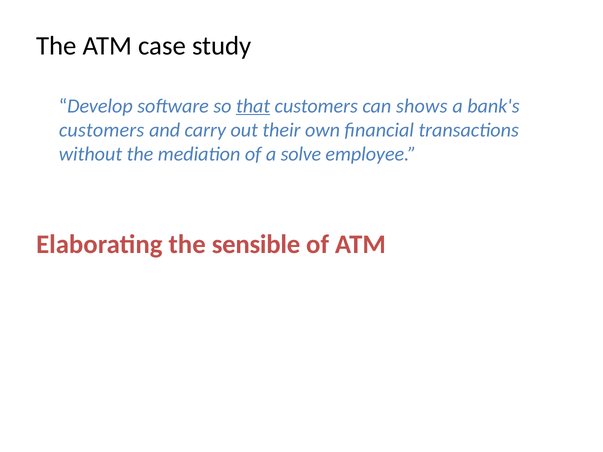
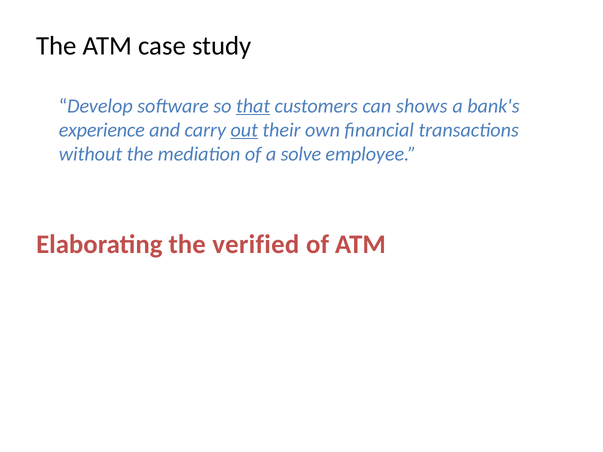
customers at (102, 130): customers -> experience
out underline: none -> present
sensible: sensible -> verified
